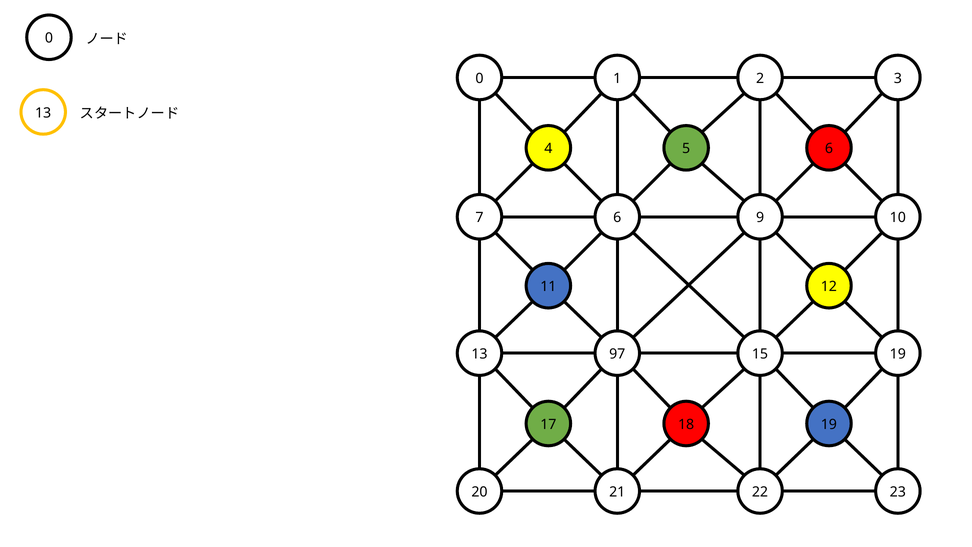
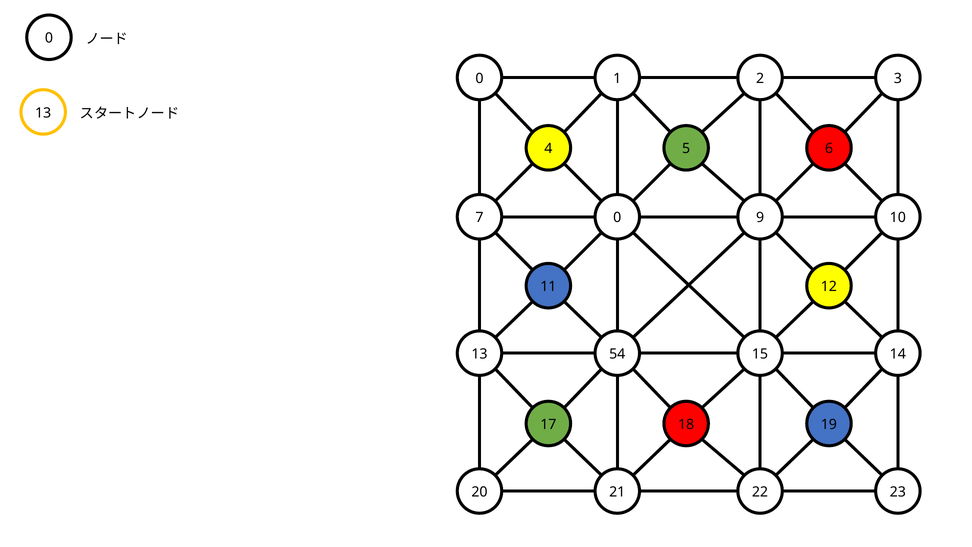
7 6: 6 -> 0
97: 97 -> 54
15 19: 19 -> 14
